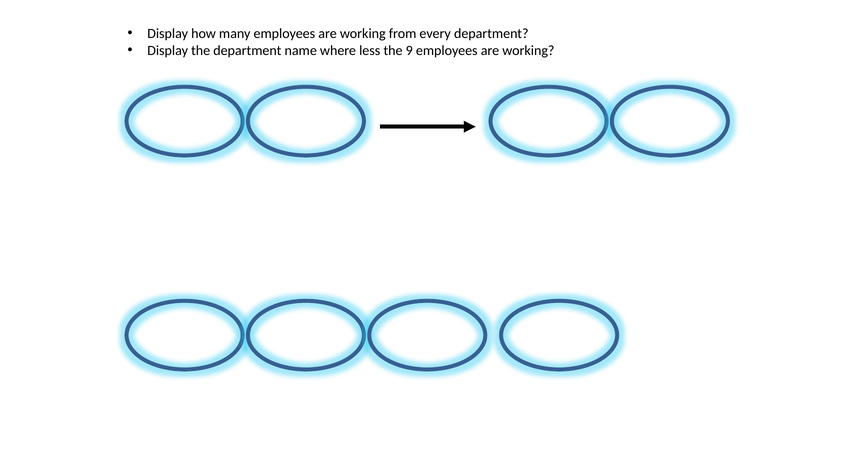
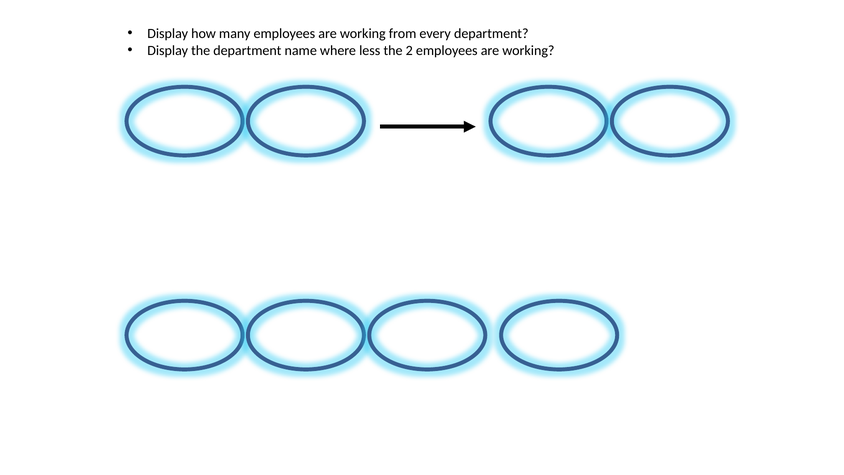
9: 9 -> 2
